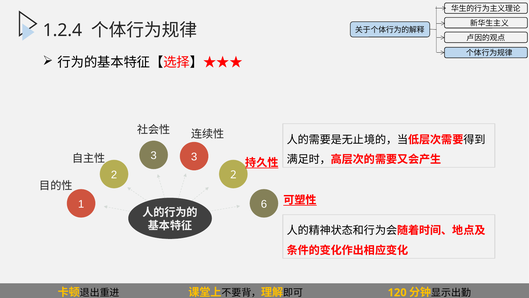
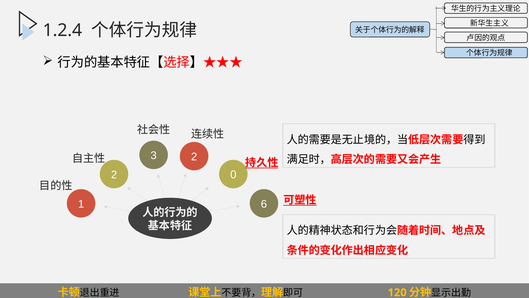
3 3: 3 -> 2
2 2: 2 -> 0
